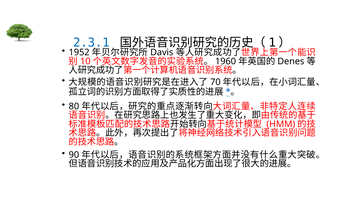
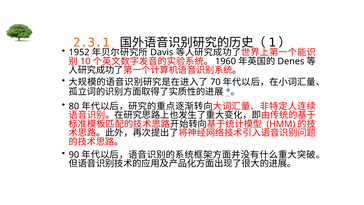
2.3.1 colour: blue -> orange
